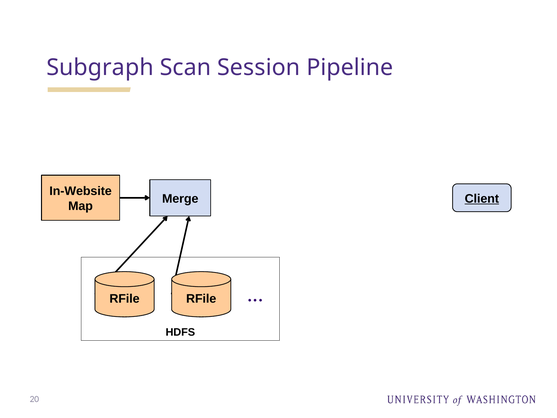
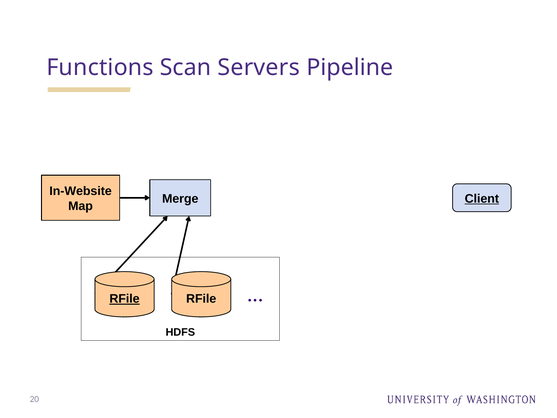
Subgraph: Subgraph -> Functions
Session: Session -> Servers
RFile at (125, 299) underline: none -> present
